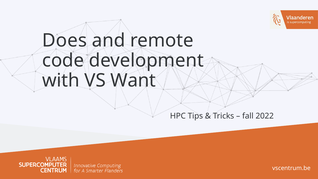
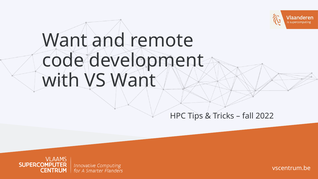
Does at (65, 40): Does -> Want
